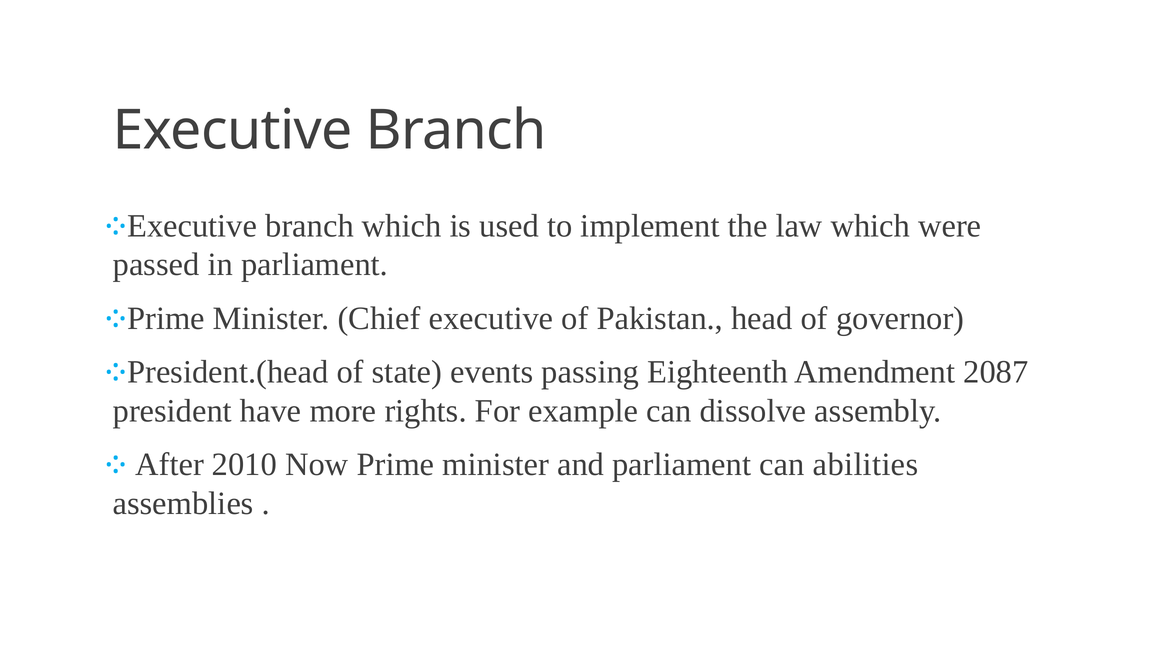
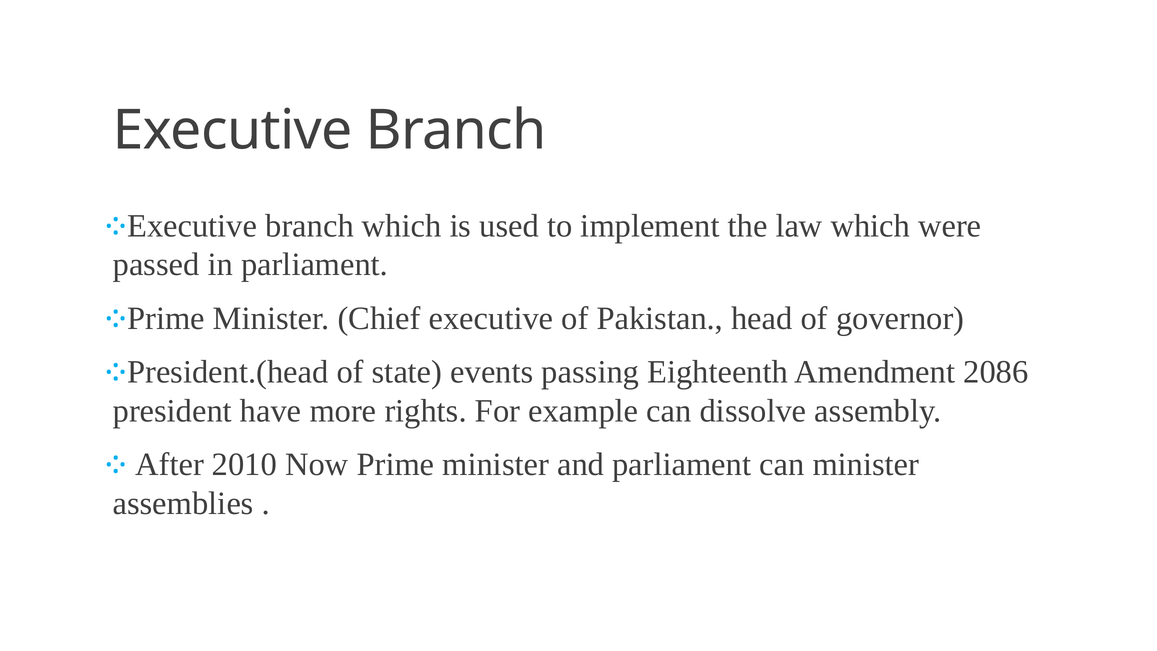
2087: 2087 -> 2086
can abilities: abilities -> minister
